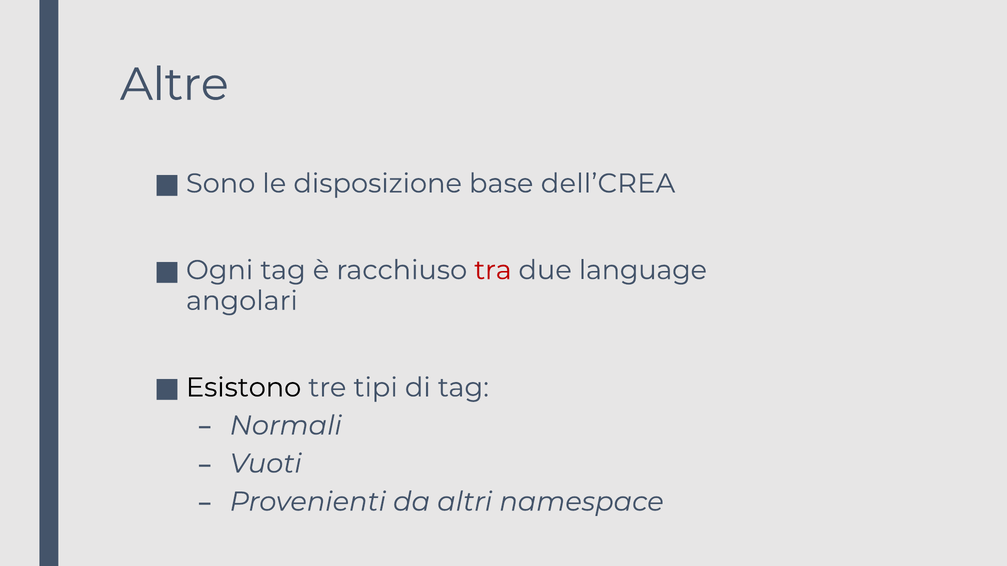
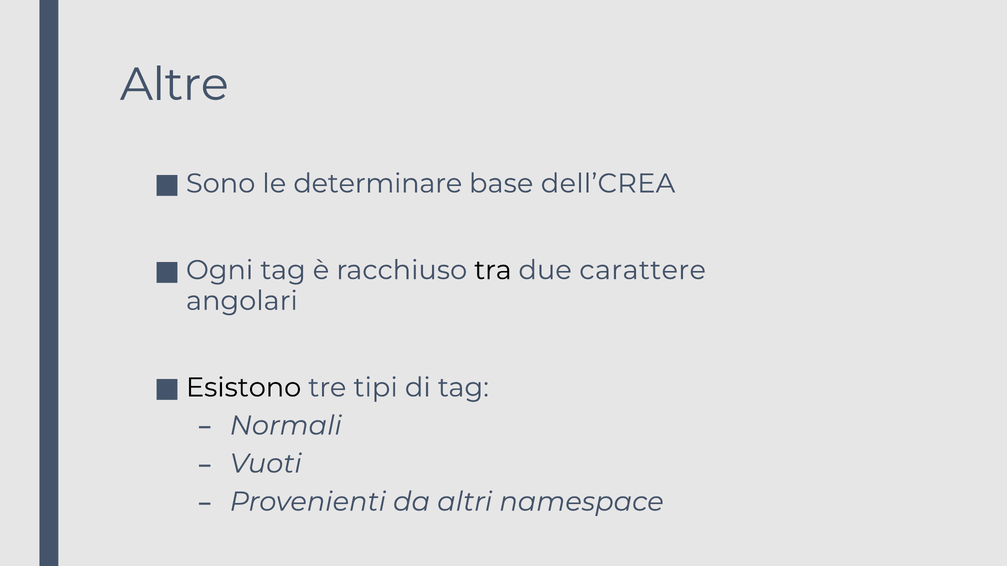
disposizione: disposizione -> determinare
tra colour: red -> black
language: language -> carattere
